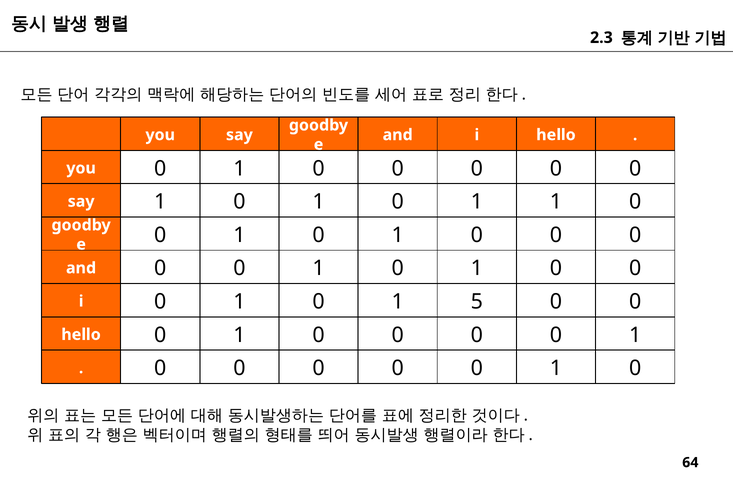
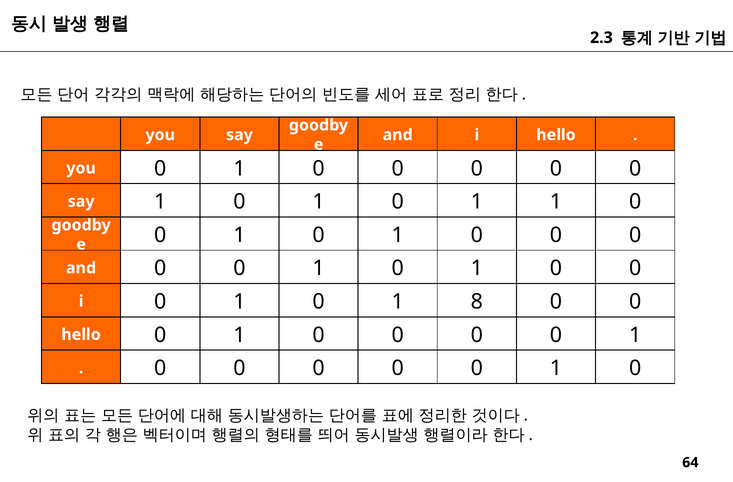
5: 5 -> 8
